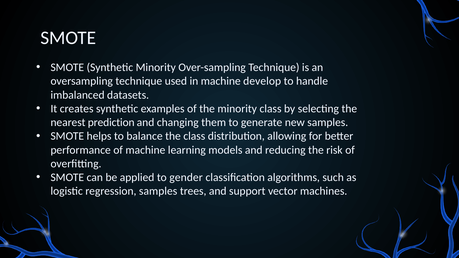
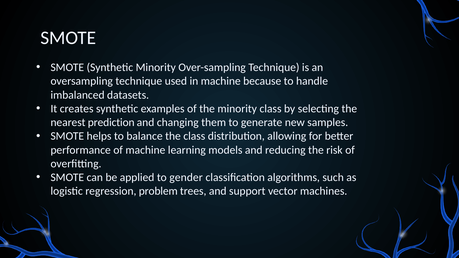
develop: develop -> because
regression samples: samples -> problem
